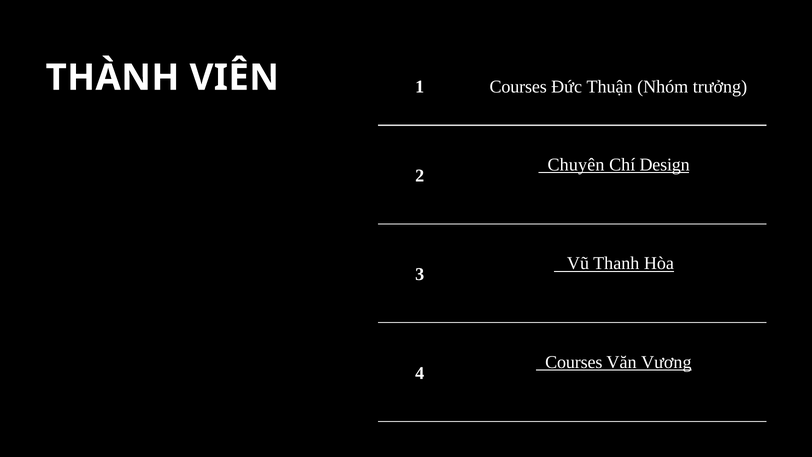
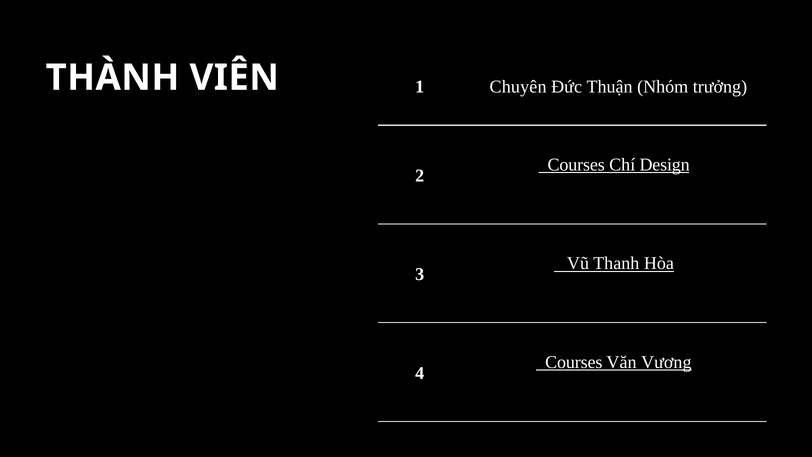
1 Courses: Courses -> Chuyên
Chuyên at (576, 165): Chuyên -> Courses
